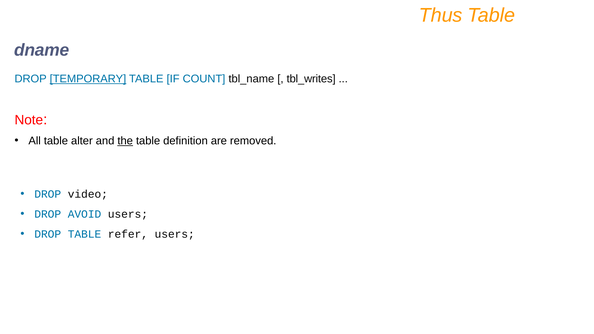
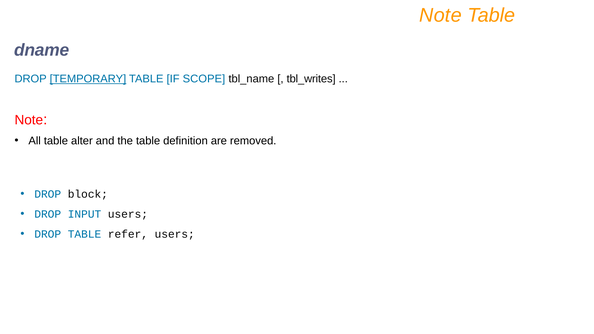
Thus at (441, 15): Thus -> Note
COUNT: COUNT -> SCOPE
the underline: present -> none
video: video -> block
AVOID: AVOID -> INPUT
